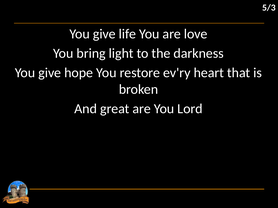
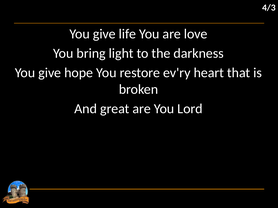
5/3: 5/3 -> 4/3
